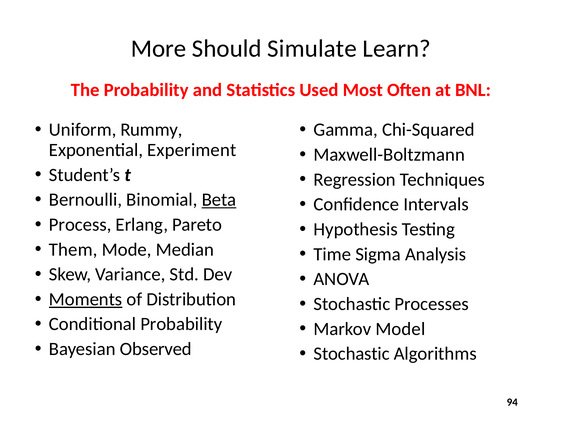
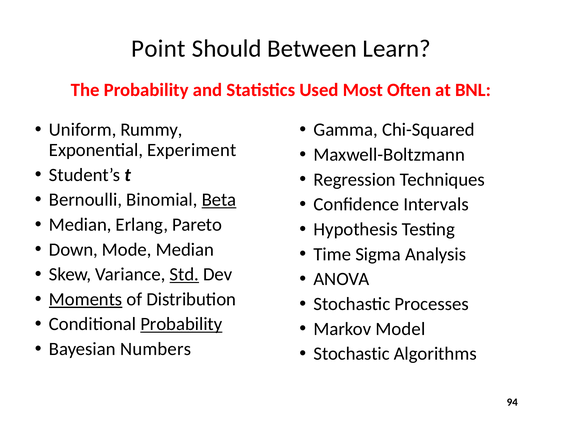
More: More -> Point
Simulate: Simulate -> Between
Process at (80, 225): Process -> Median
Them: Them -> Down
Std underline: none -> present
Probability at (181, 325) underline: none -> present
Observed: Observed -> Numbers
